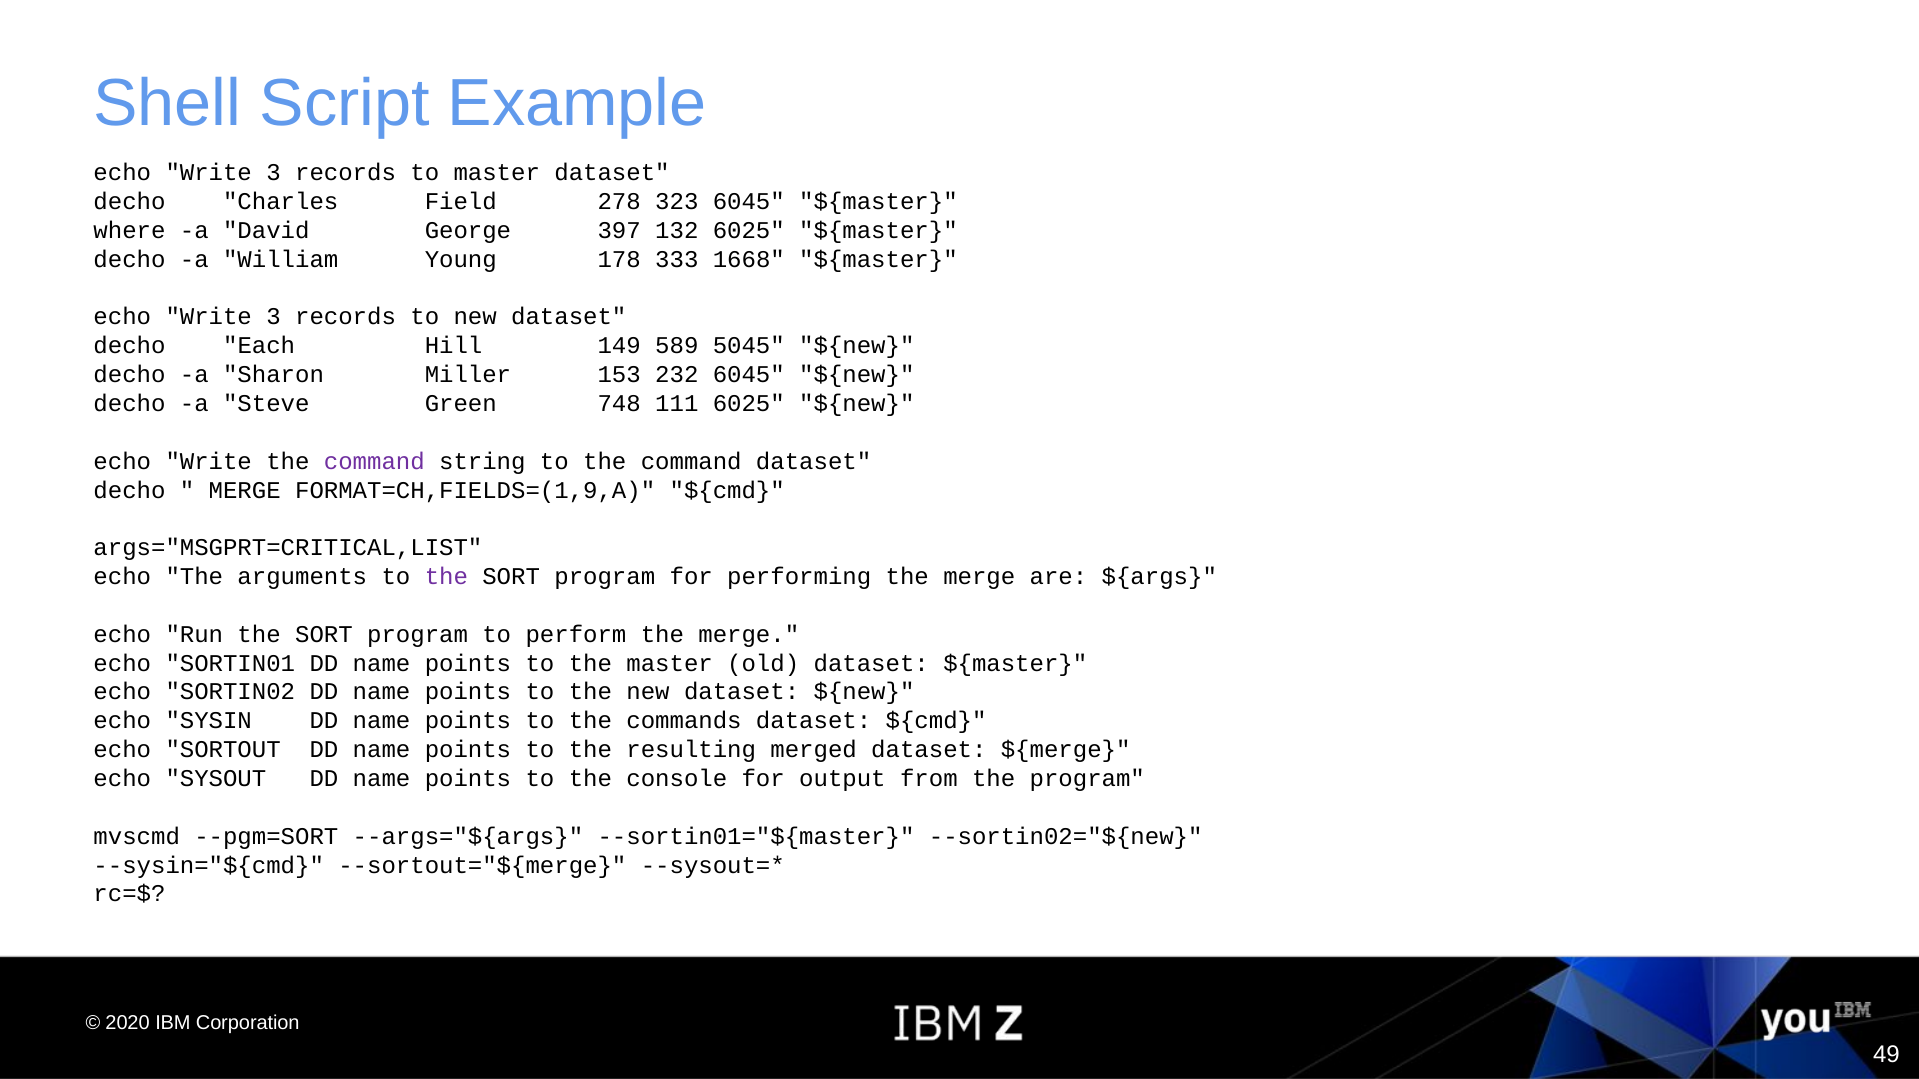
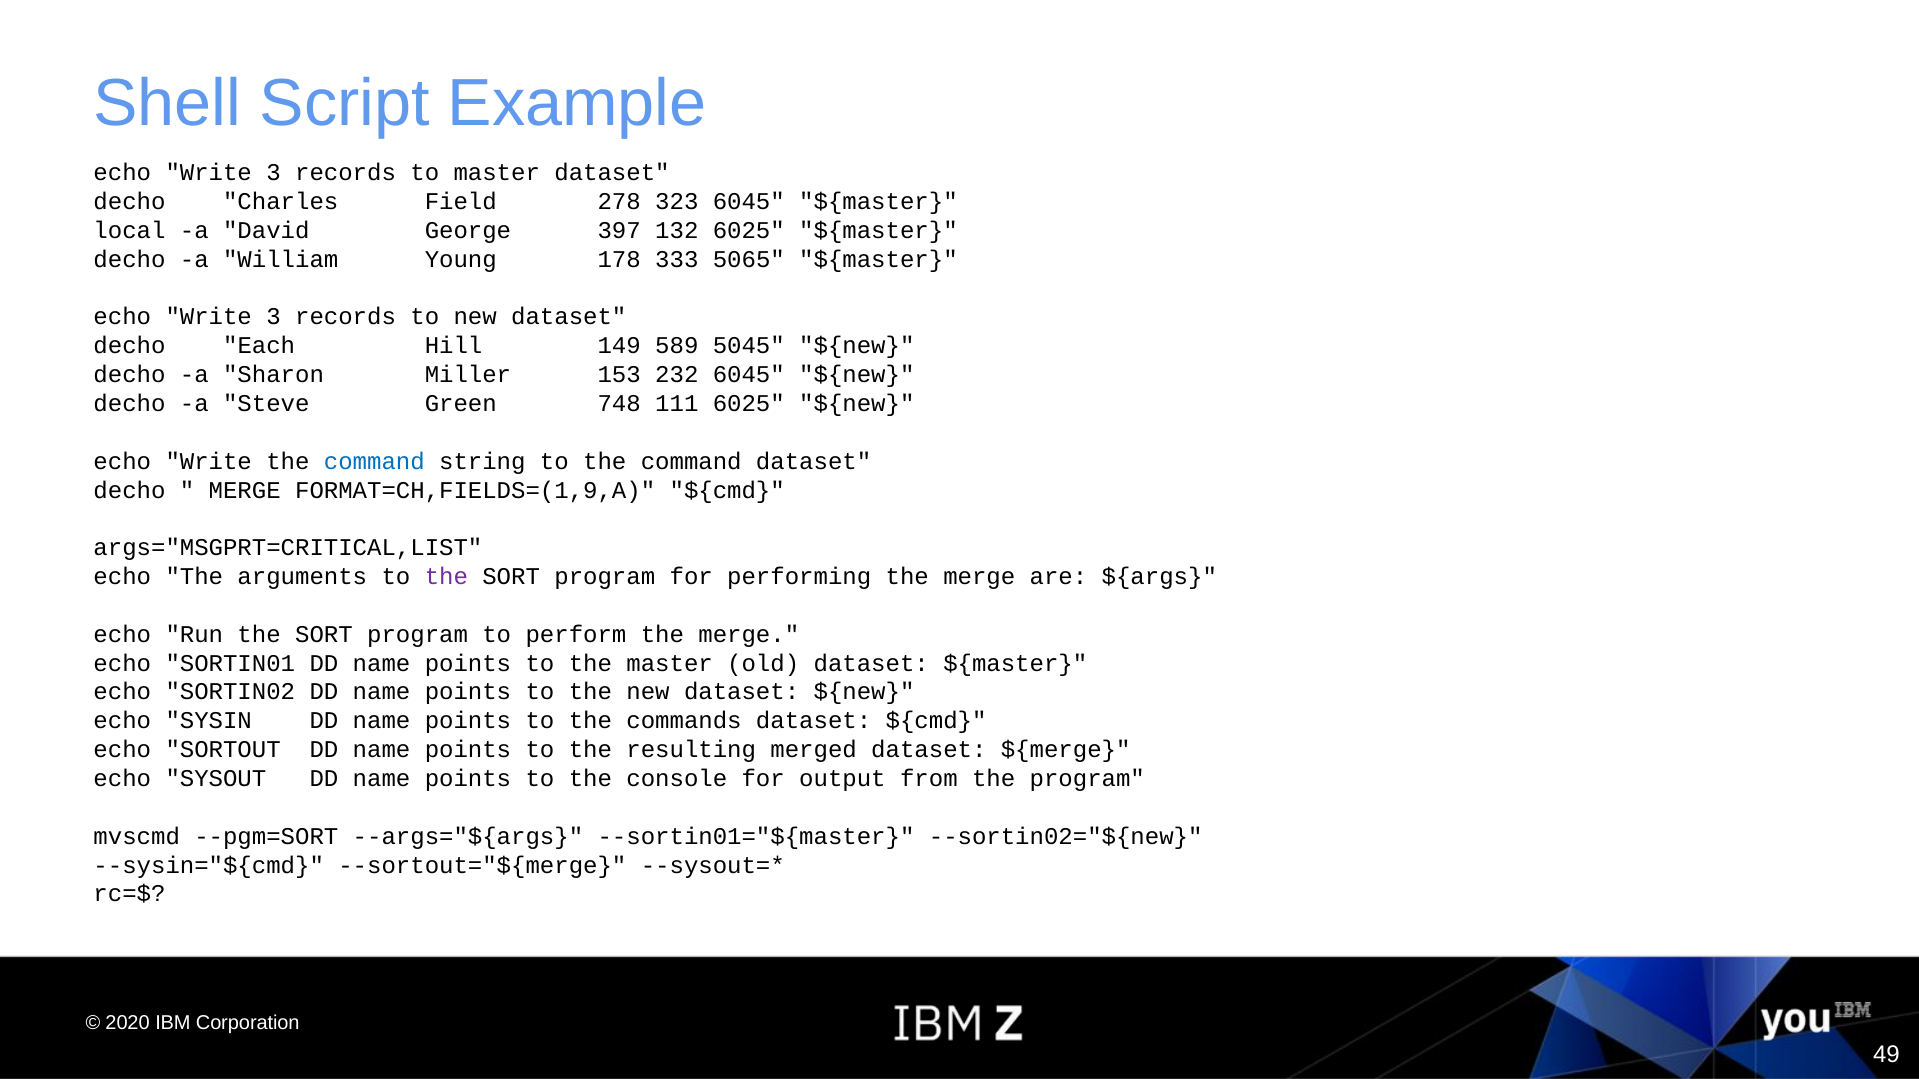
where: where -> local
1668: 1668 -> 5065
command at (374, 461) colour: purple -> blue
